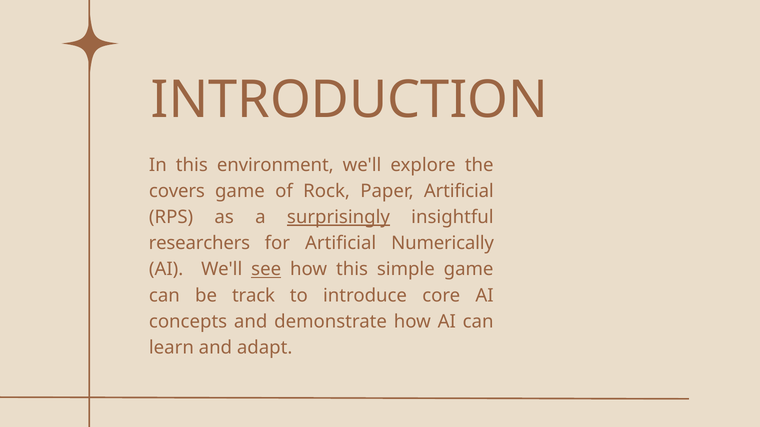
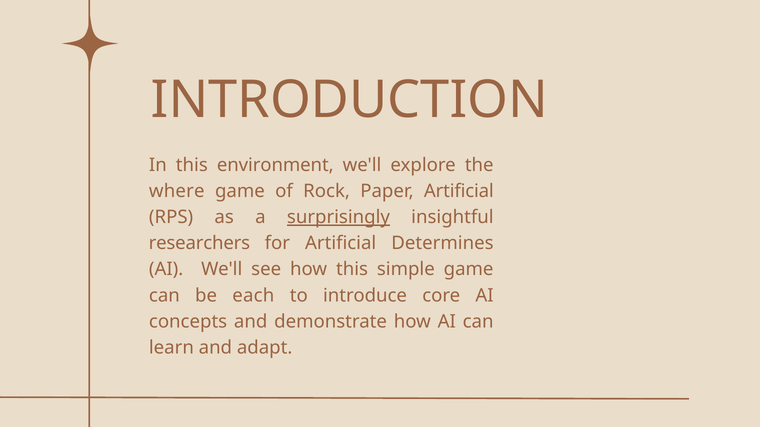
covers: covers -> where
Numerically: Numerically -> Determines
see underline: present -> none
track: track -> each
